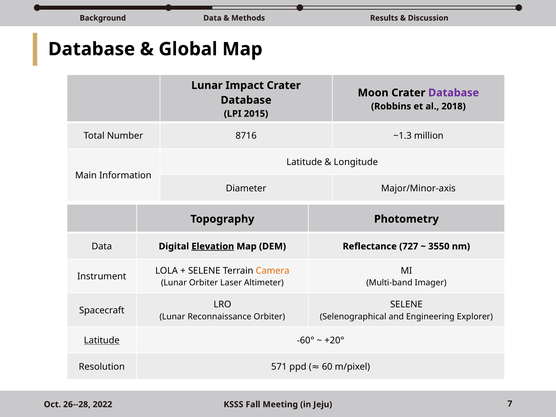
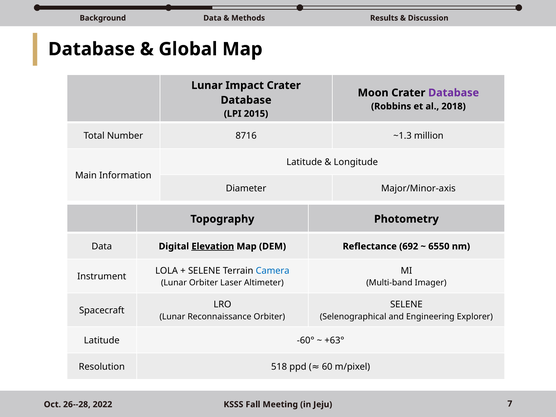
727: 727 -> 692
3550: 3550 -> 6550
Camera colour: orange -> blue
Latitude at (102, 341) underline: present -> none
+20°: +20° -> +63°
571: 571 -> 518
